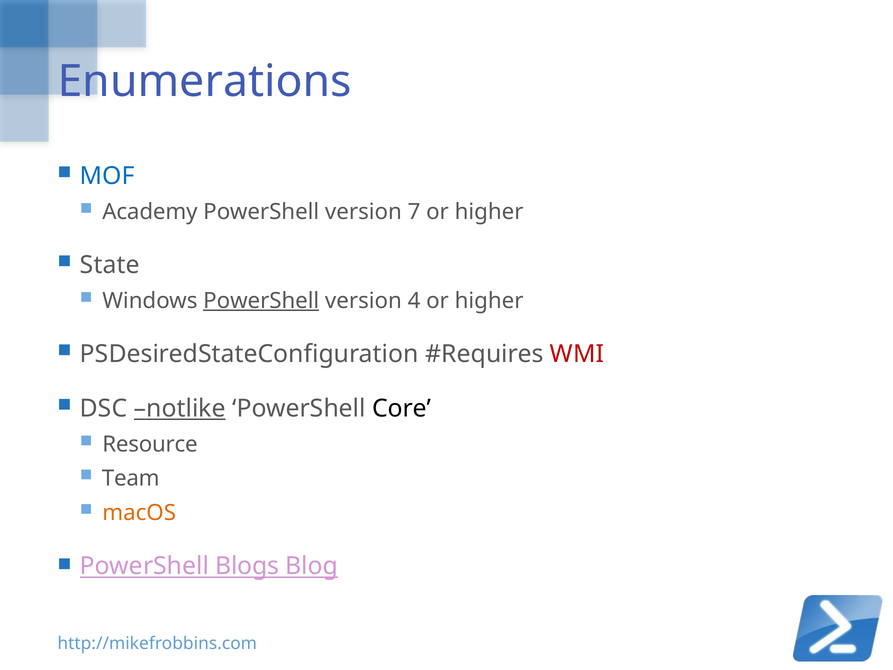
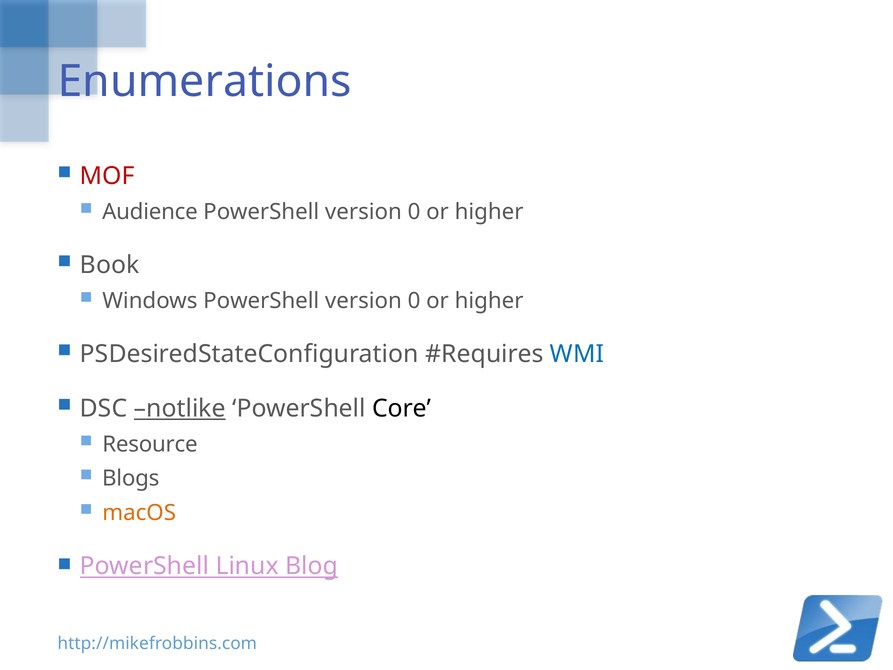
MOF colour: blue -> red
Academy: Academy -> Audience
7 at (414, 212): 7 -> 0
State: State -> Book
PowerShell at (261, 301) underline: present -> none
4 at (414, 301): 4 -> 0
WMI colour: red -> blue
Team: Team -> Blogs
Blogs: Blogs -> Linux
